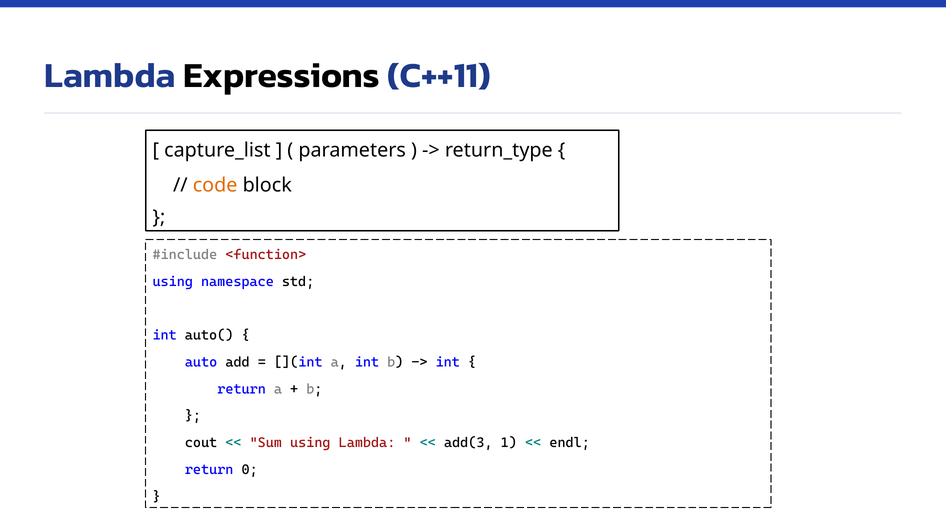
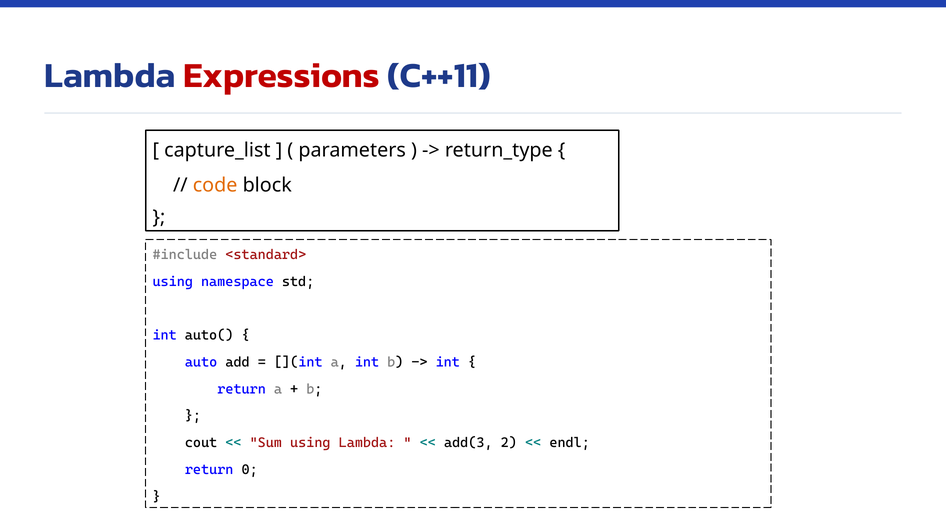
Expressions colour: black -> red
<function>: <function> -> <standard>
1: 1 -> 2
